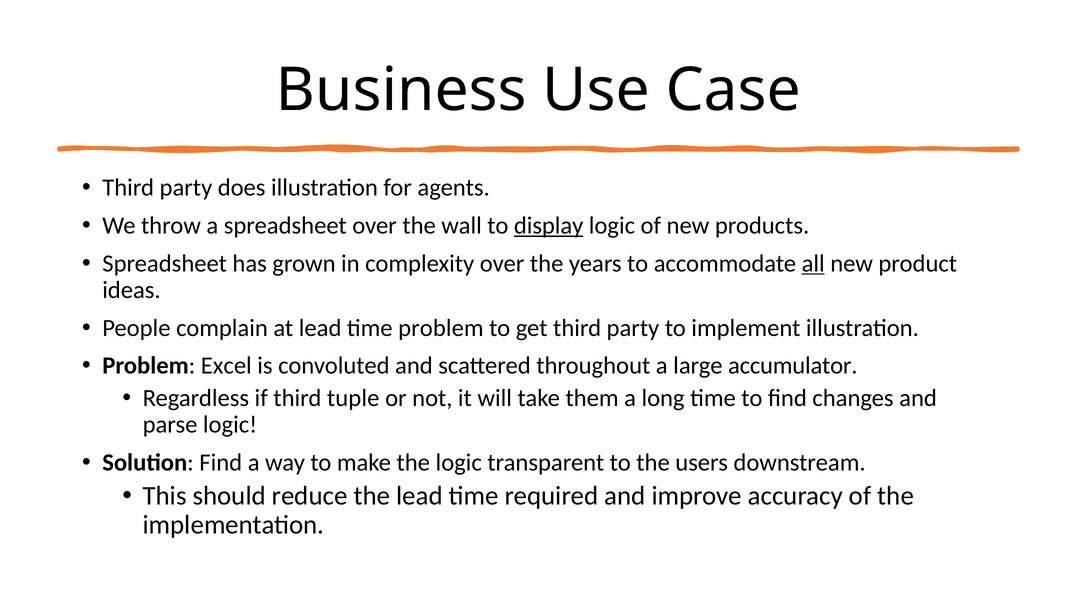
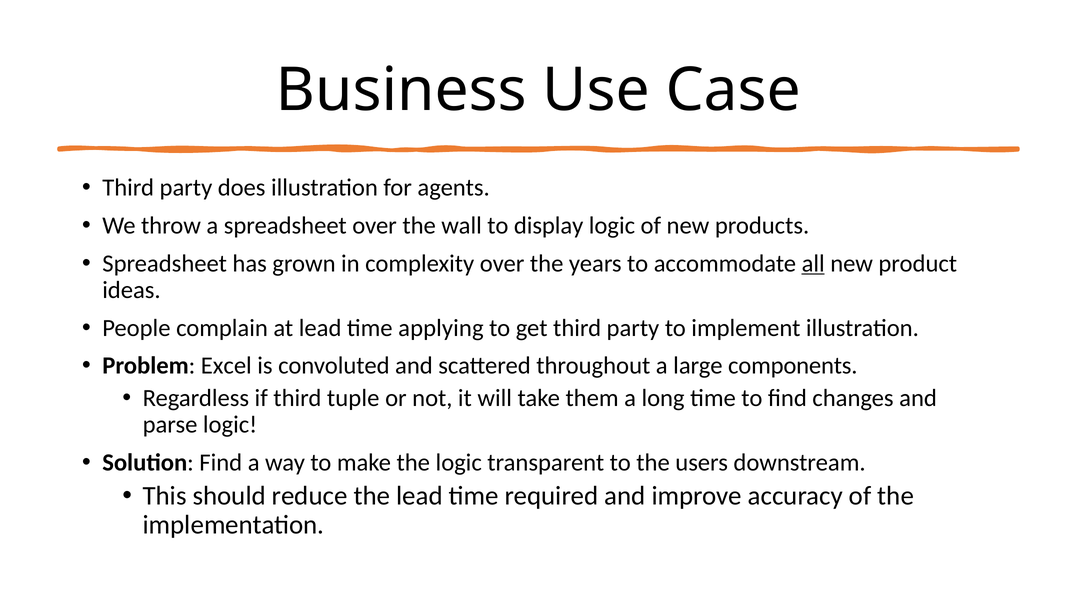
display underline: present -> none
time problem: problem -> applying
accumulator: accumulator -> components
